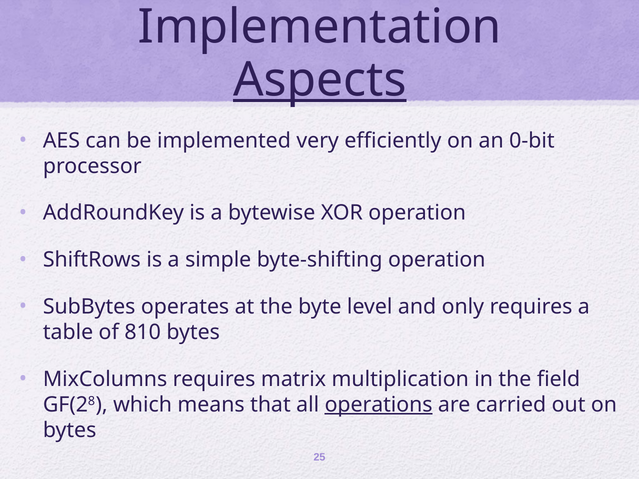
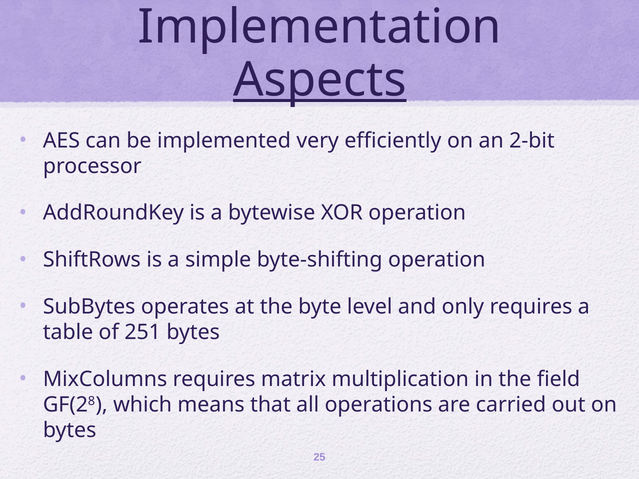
0-bit: 0-bit -> 2-bit
810: 810 -> 251
operations underline: present -> none
